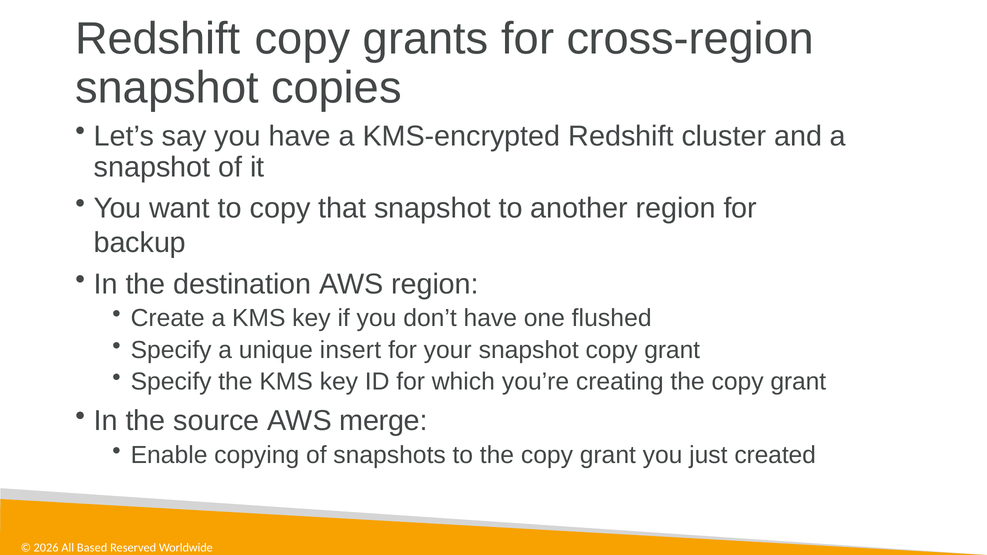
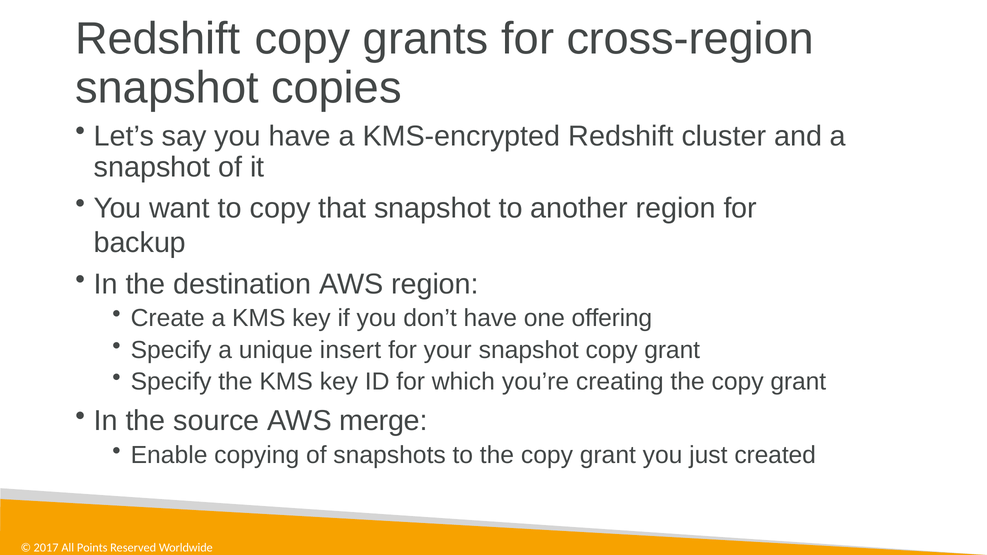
flushed: flushed -> offering
2026: 2026 -> 2017
Based: Based -> Points
